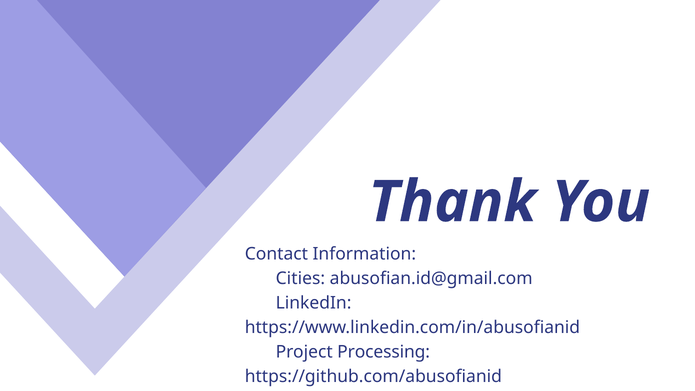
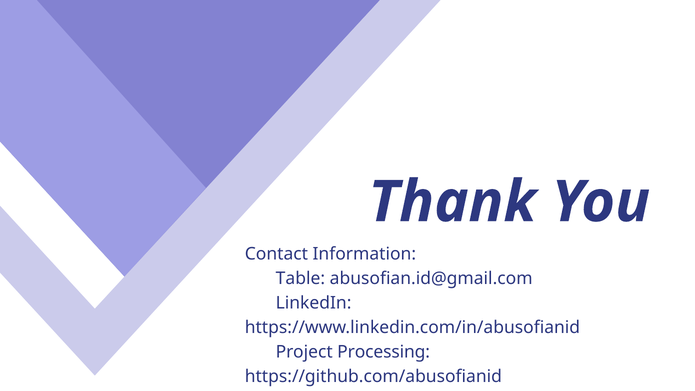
Cities: Cities -> Table
